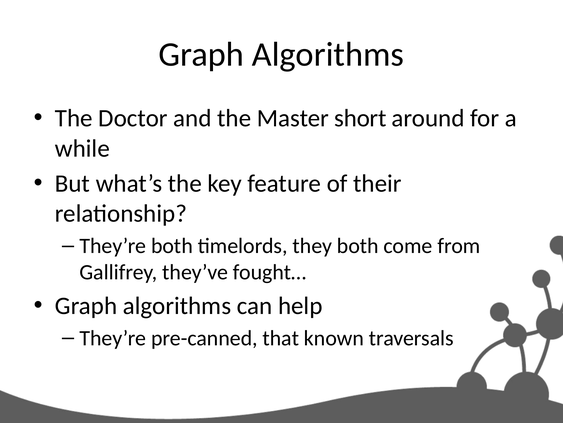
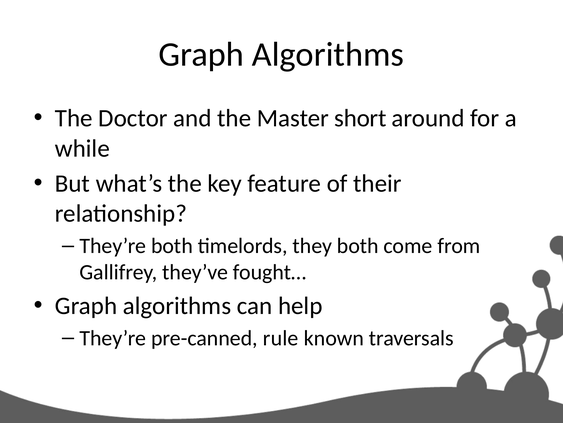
that: that -> rule
